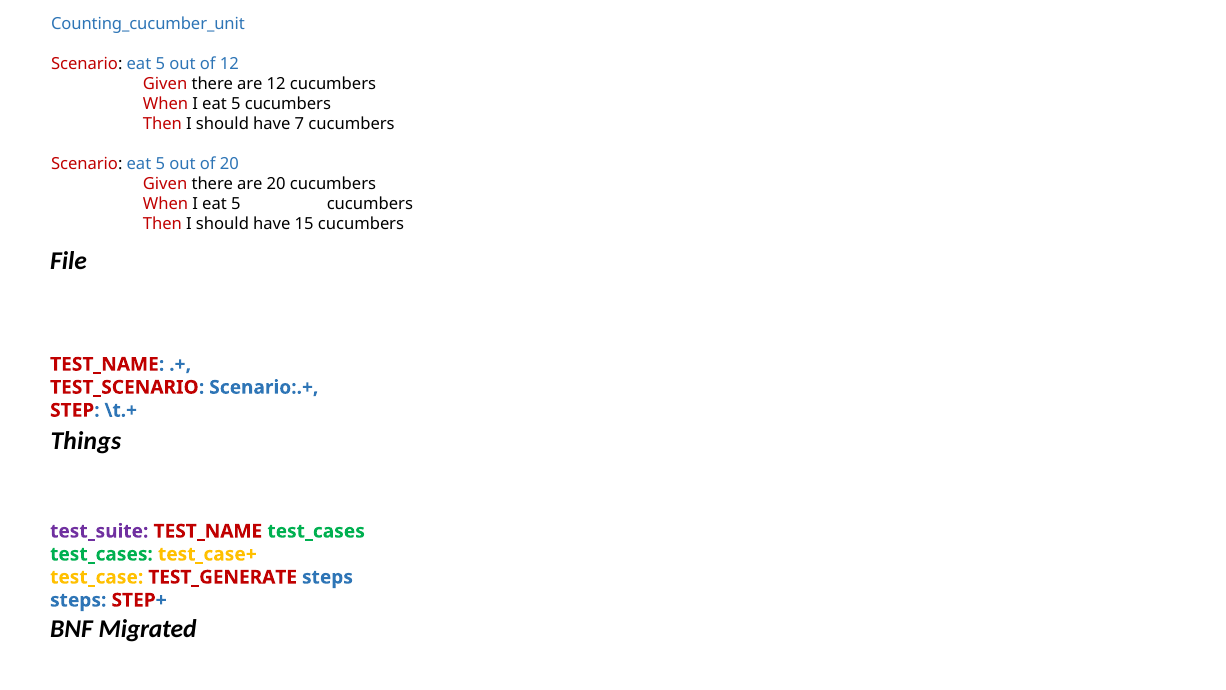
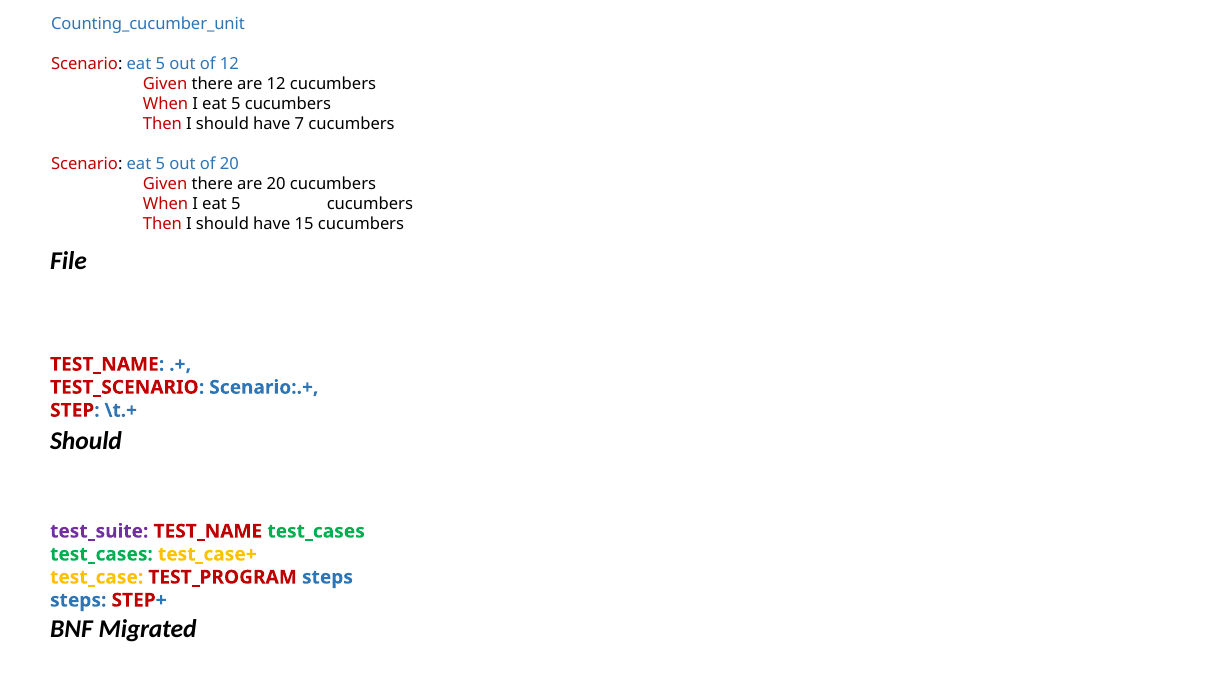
Things at (86, 441): Things -> Should
TEST_GENERATE: TEST_GENERATE -> TEST_PROGRAM
